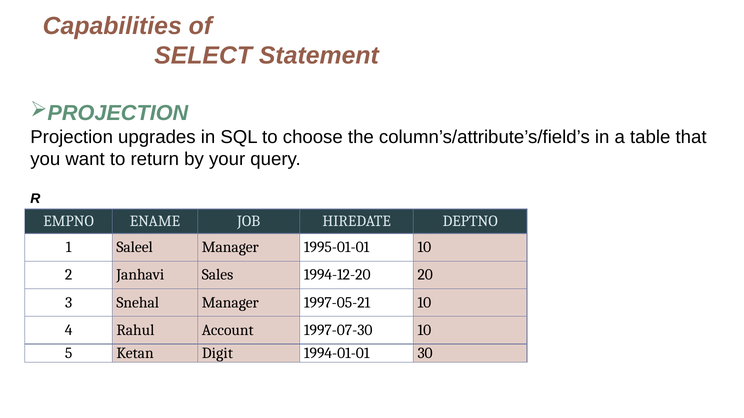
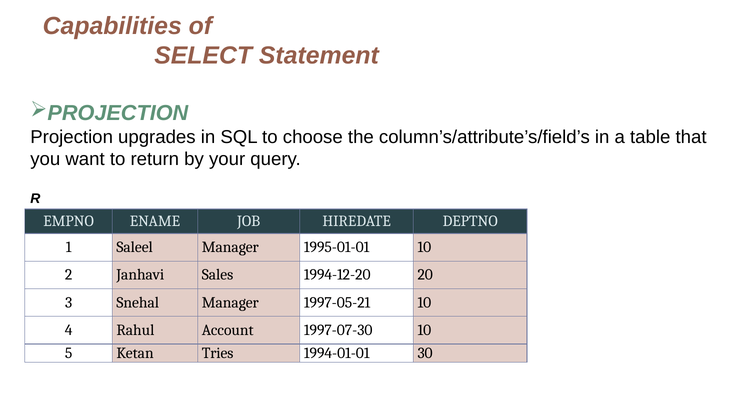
Digit: Digit -> Tries
